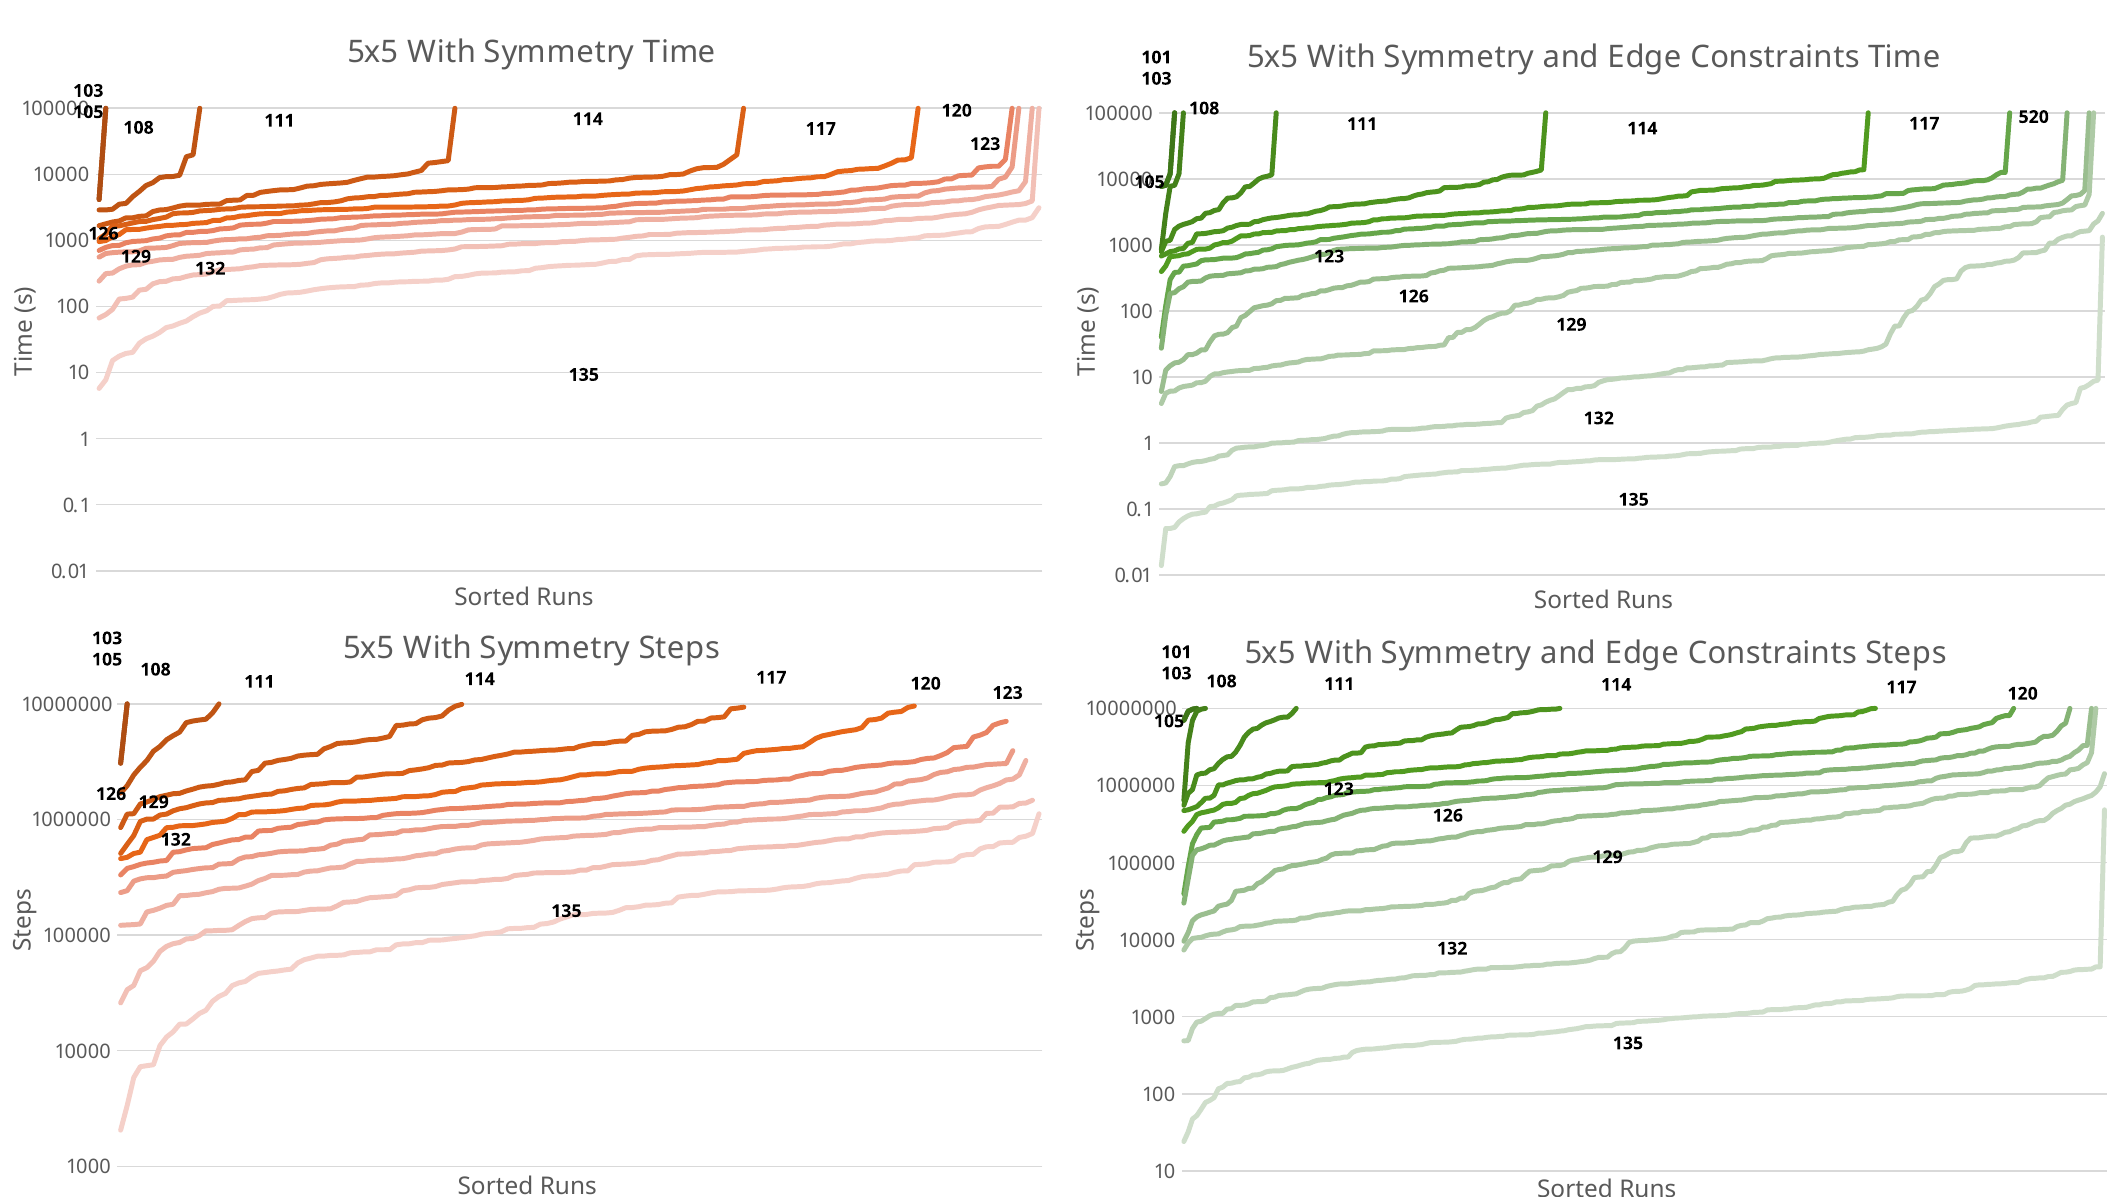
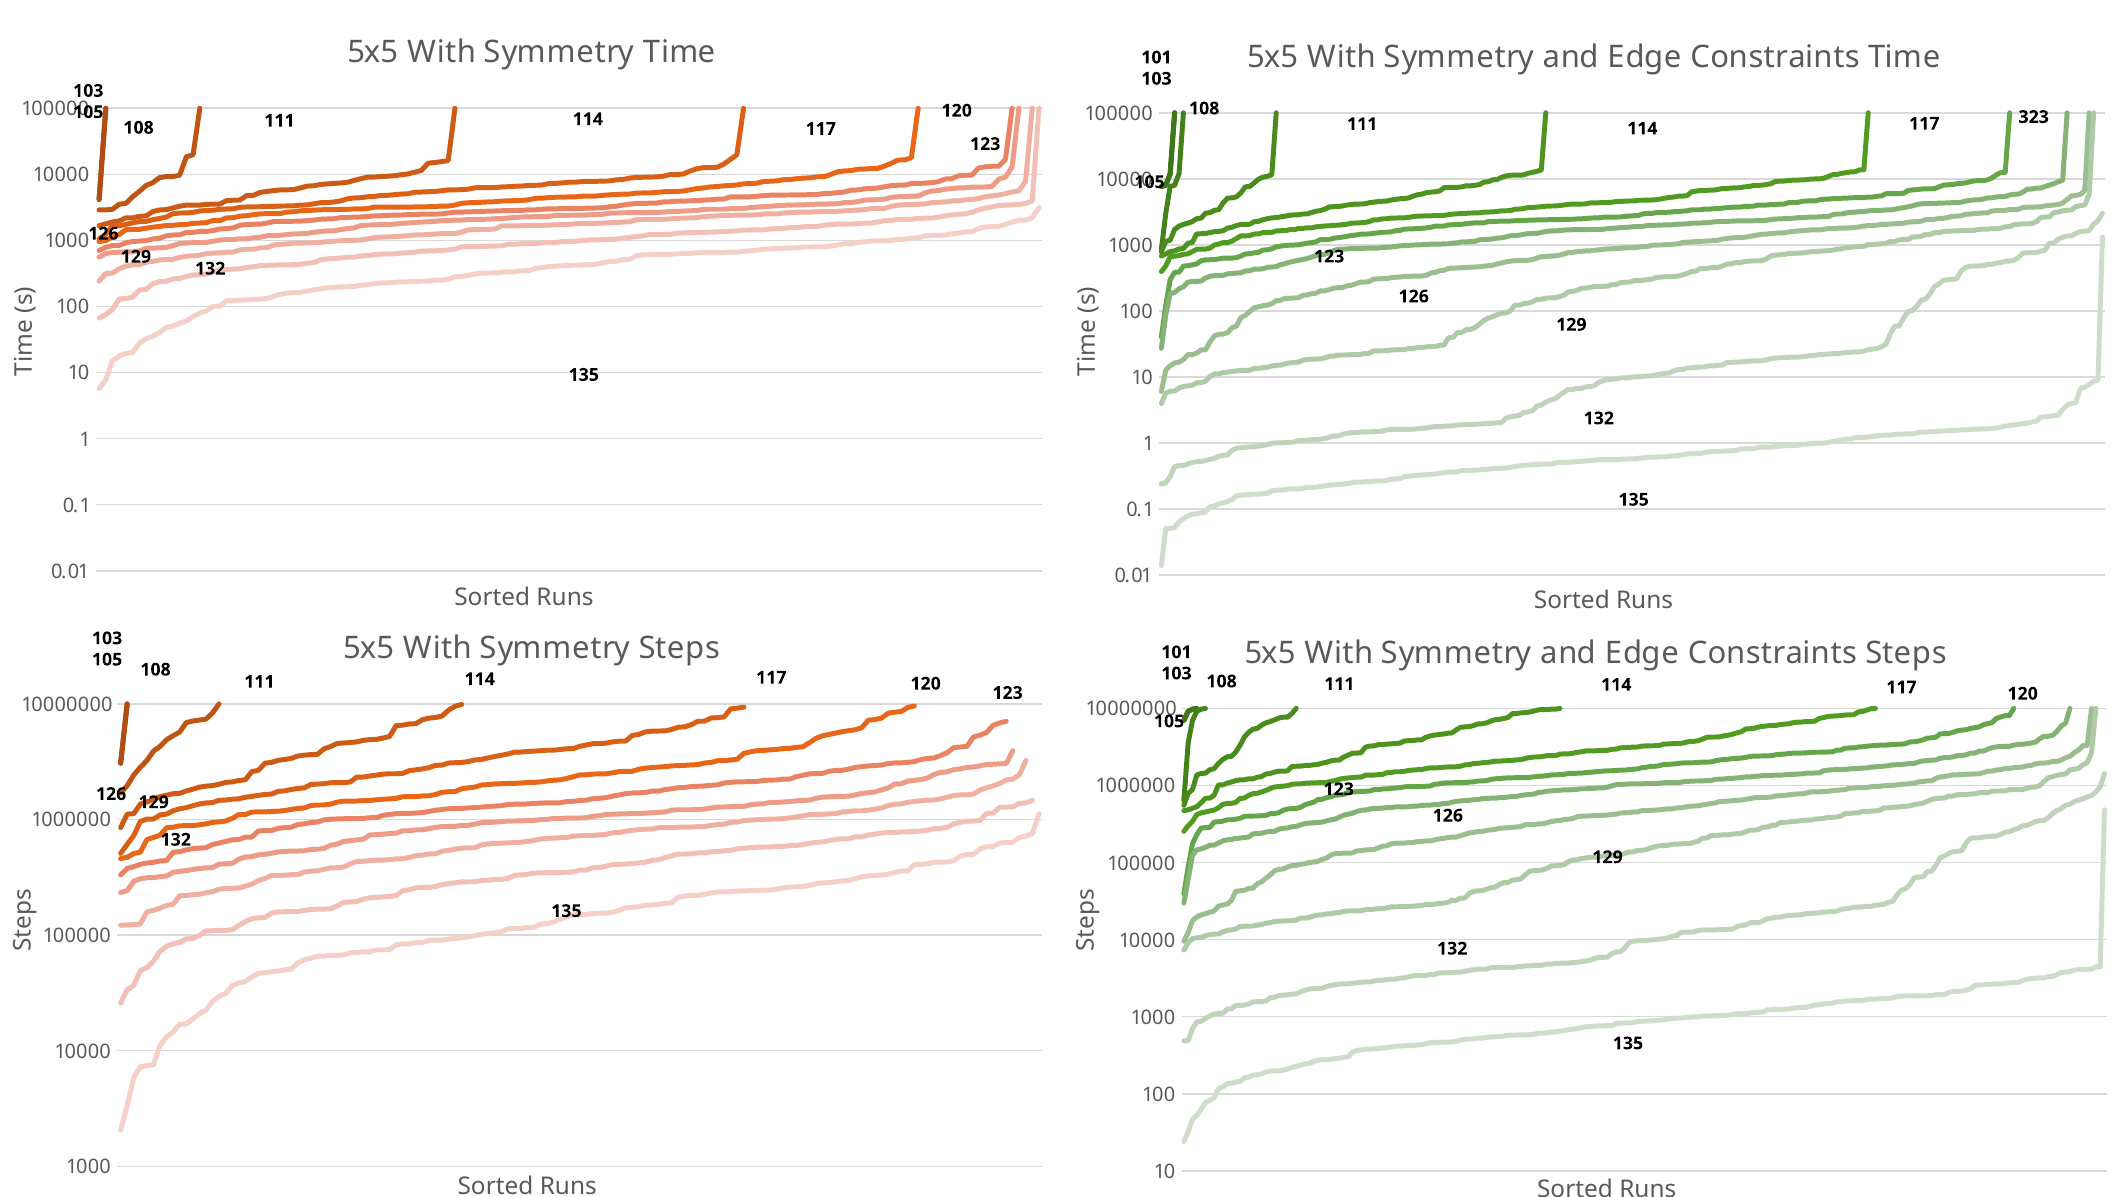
520: 520 -> 323
